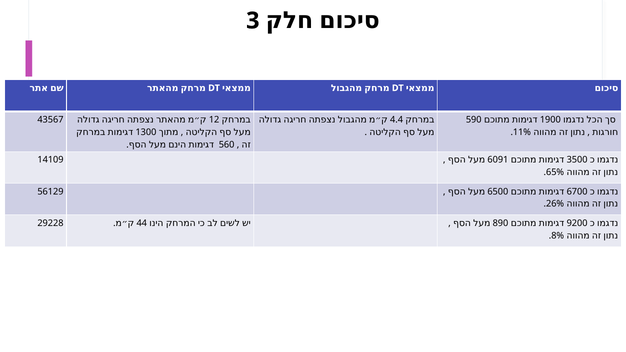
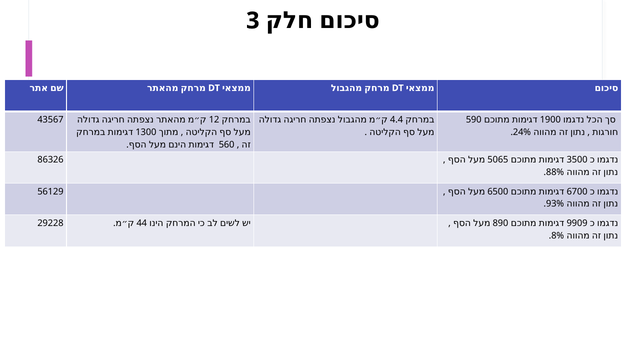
11%: 11% -> 24%
14109: 14109 -> 86326
6091: 6091 -> 5065
65%: 65% -> 88%
26%: 26% -> 93%
9200: 9200 -> 9909
